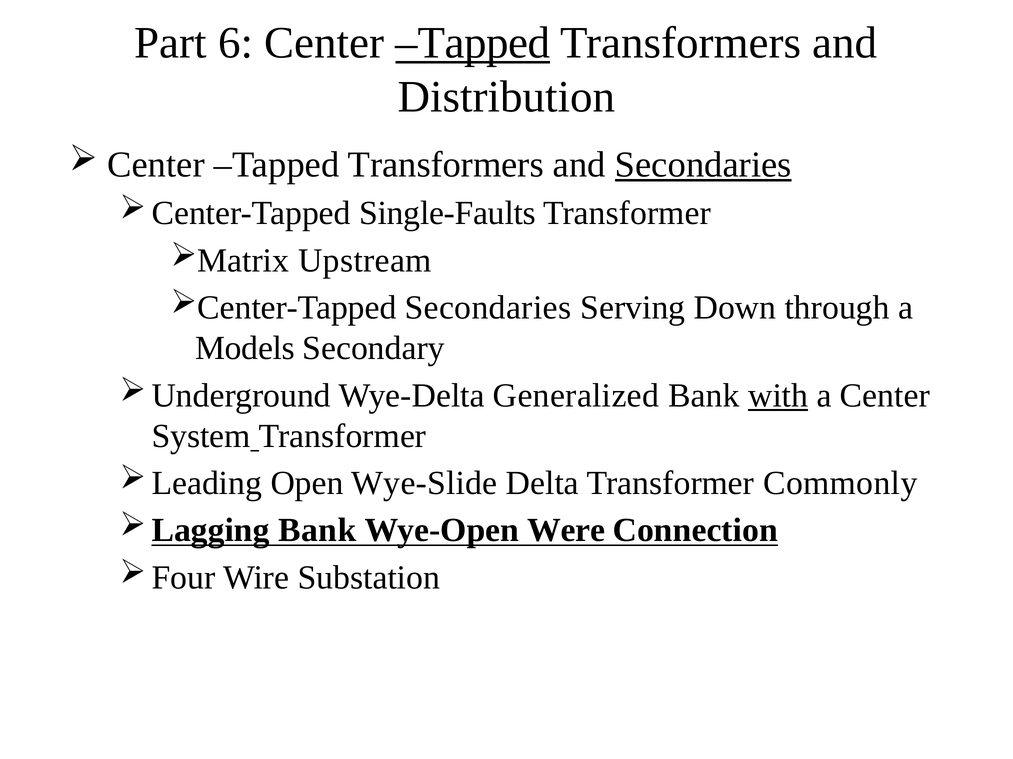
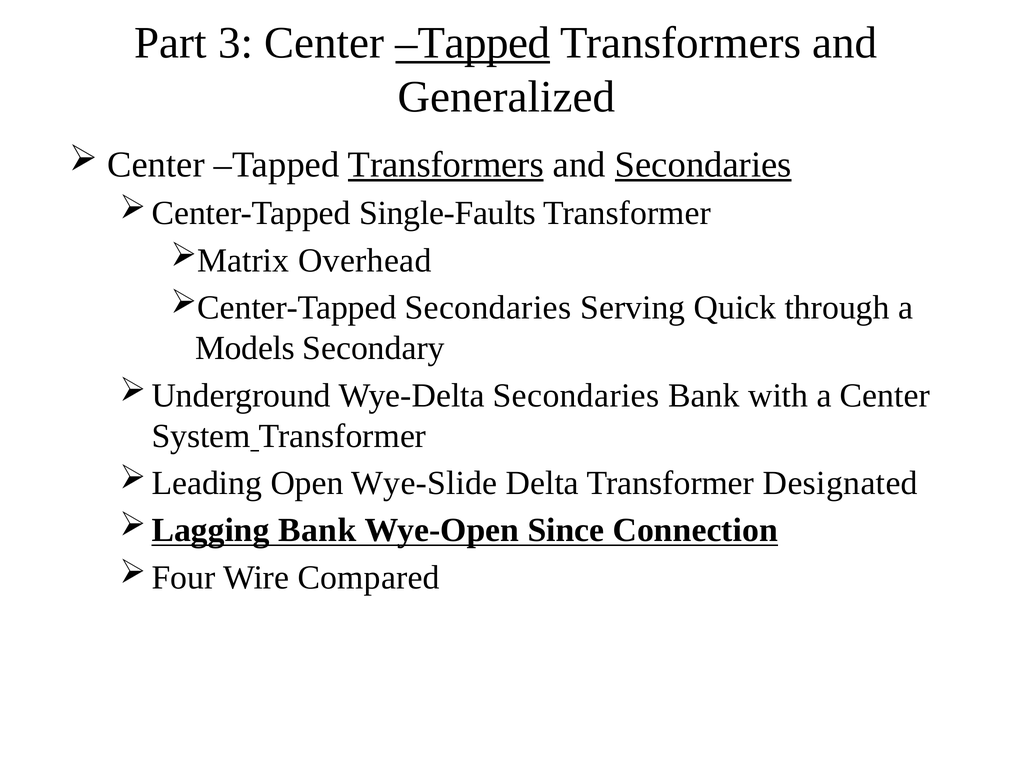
6: 6 -> 3
Distribution: Distribution -> Generalized
Transformers at (446, 165) underline: none -> present
Upstream: Upstream -> Overhead
Down: Down -> Quick
Wye-Delta Generalized: Generalized -> Secondaries
with underline: present -> none
Commonly: Commonly -> Designated
Were: Were -> Since
Substation: Substation -> Compared
